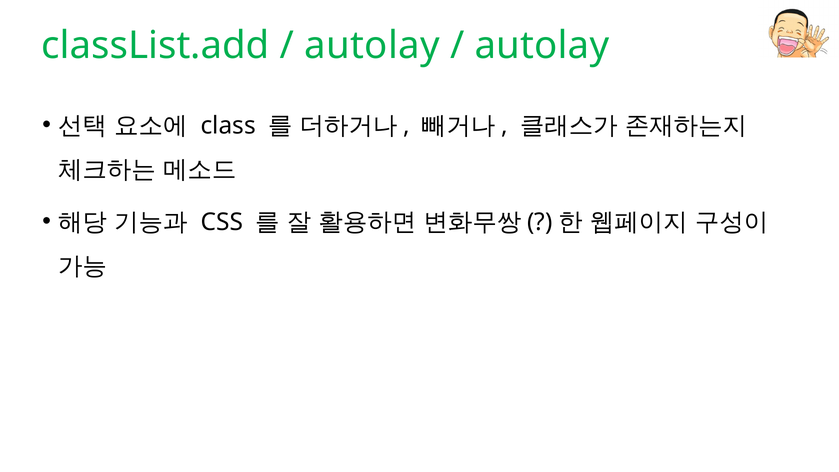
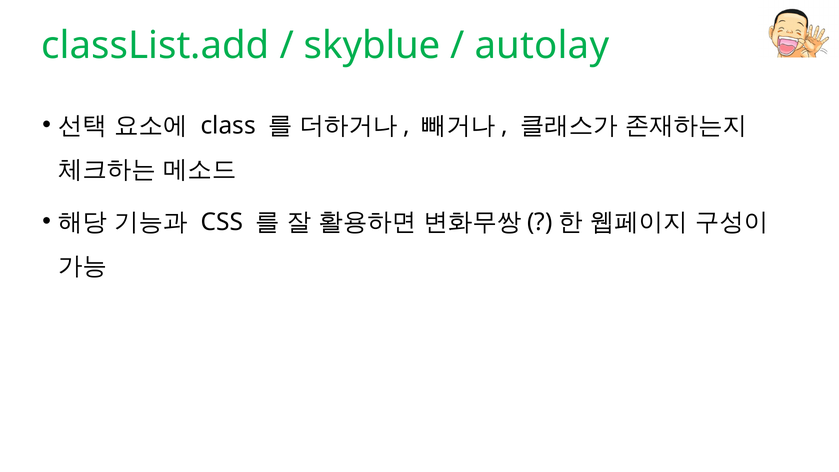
autolay at (372, 46): autolay -> skyblue
